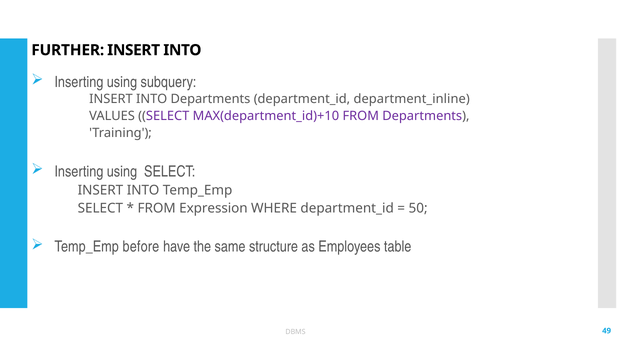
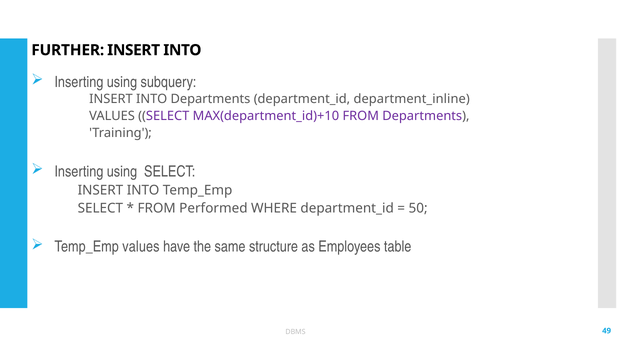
Expression: Expression -> Performed
Temp_Emp before: before -> values
